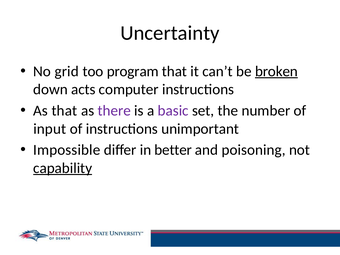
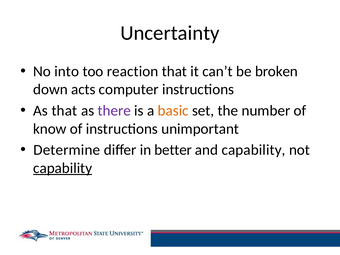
grid: grid -> into
program: program -> reaction
broken underline: present -> none
basic colour: purple -> orange
input: input -> know
Impossible: Impossible -> Determine
and poisoning: poisoning -> capability
